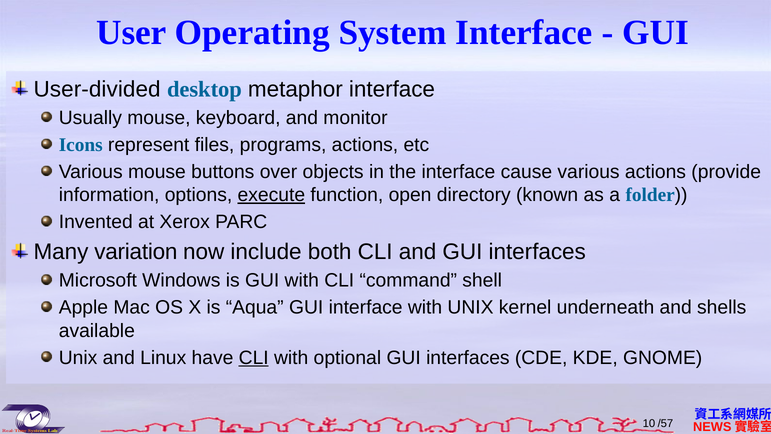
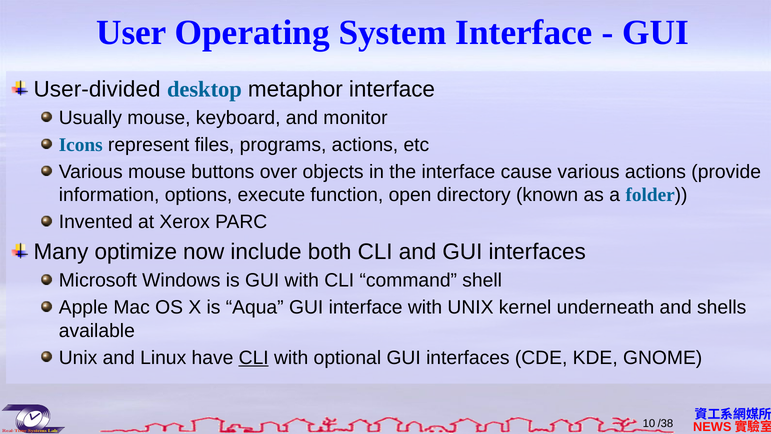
execute underline: present -> none
variation: variation -> optimize
/57: /57 -> /38
